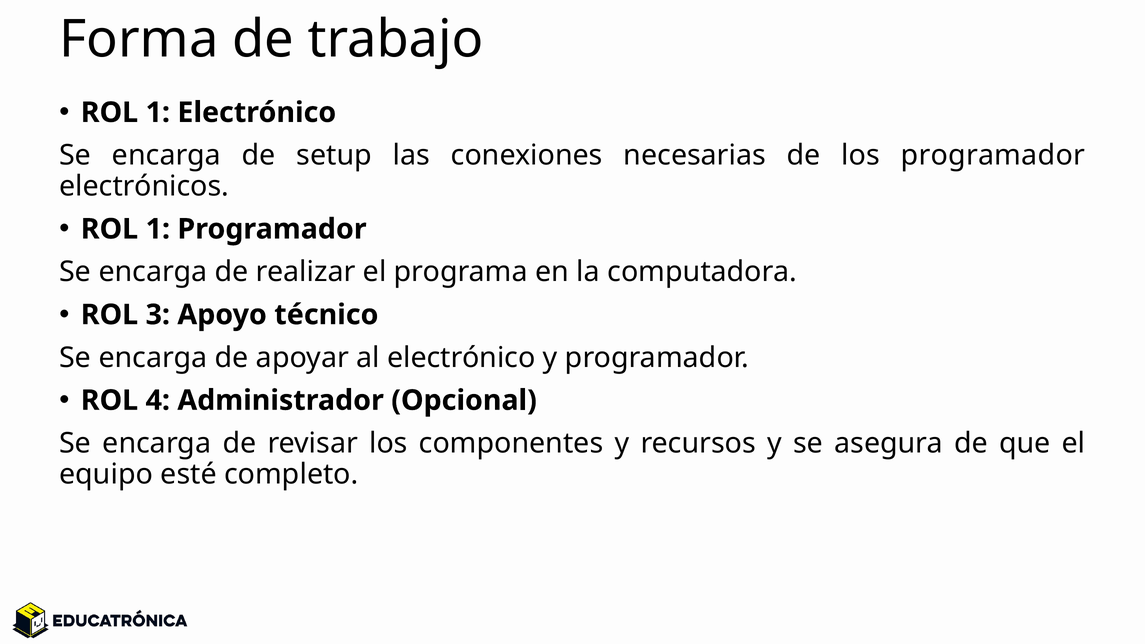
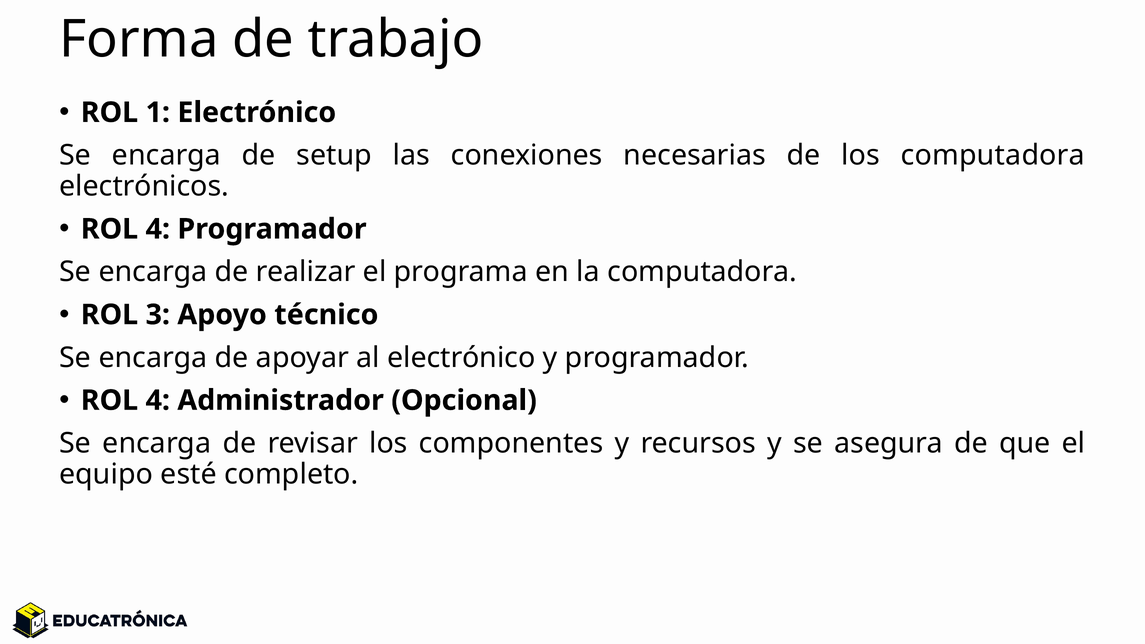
los programador: programador -> computadora
1 at (158, 229): 1 -> 4
